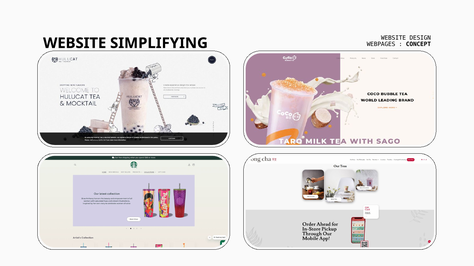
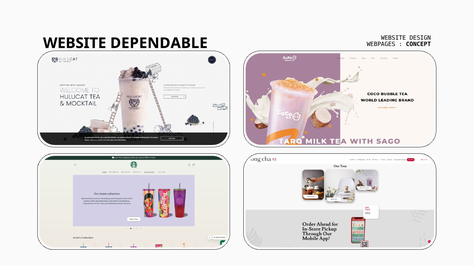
SIMPLIFYING: SIMPLIFYING -> DEPENDABLE
